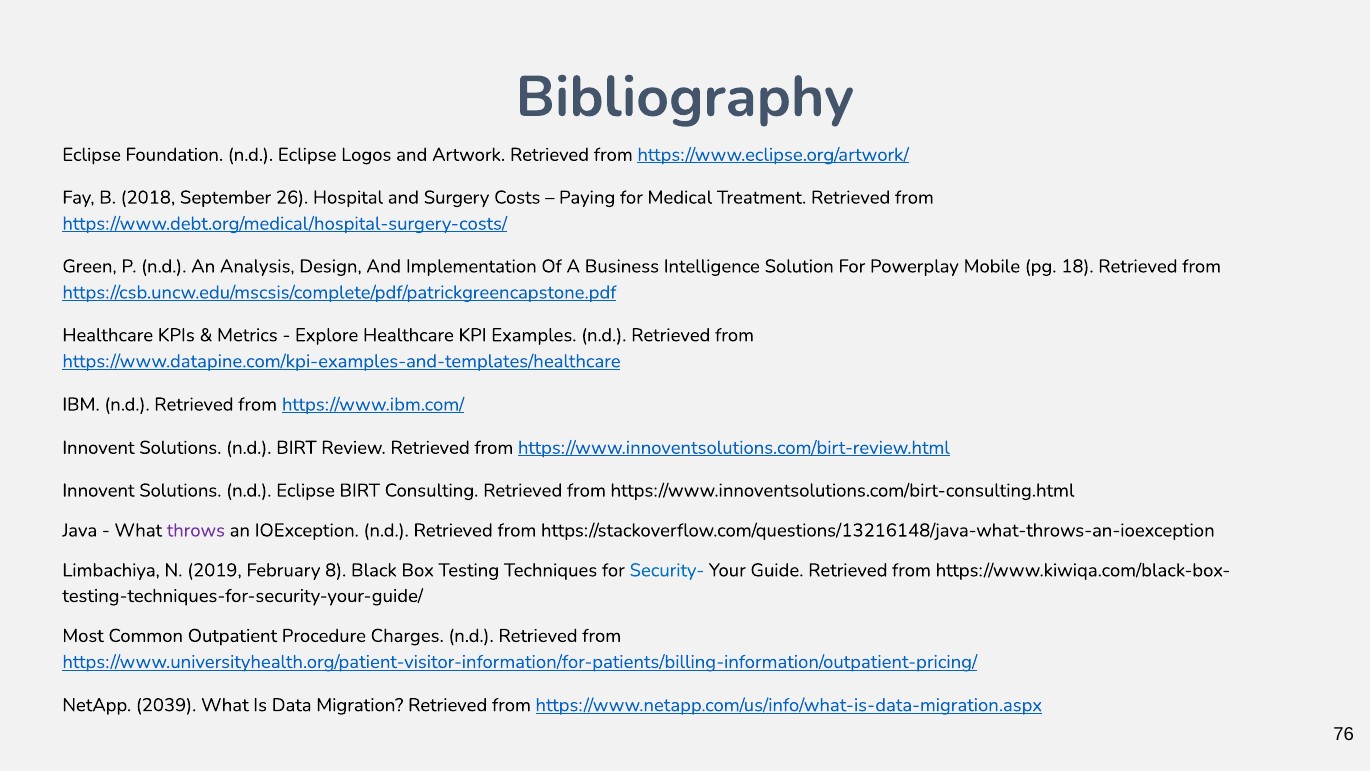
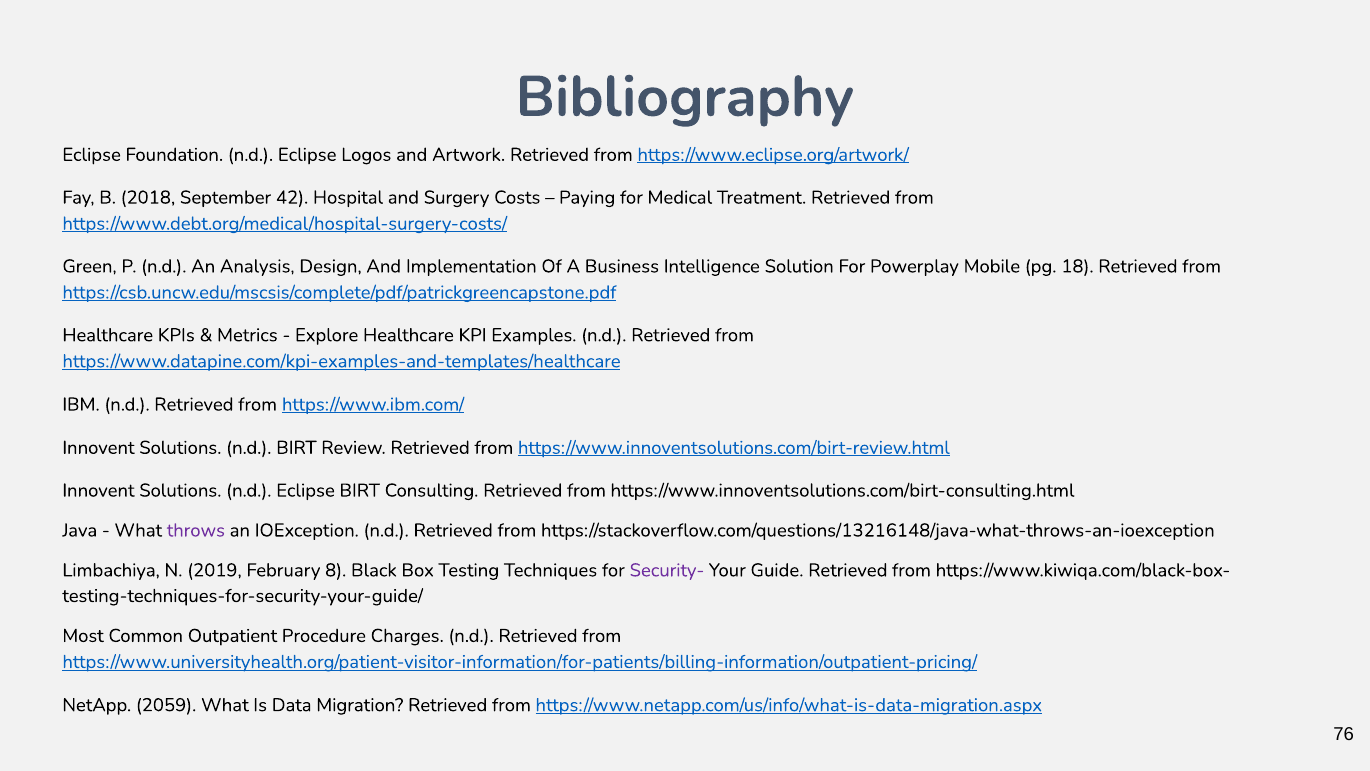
26: 26 -> 42
Security- colour: blue -> purple
2039: 2039 -> 2059
